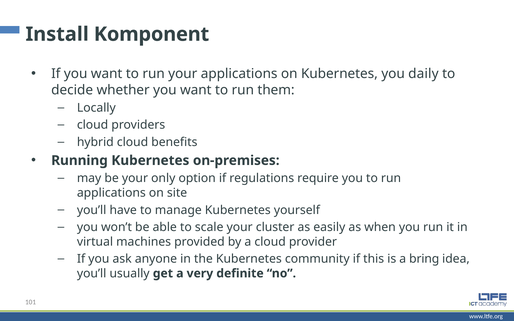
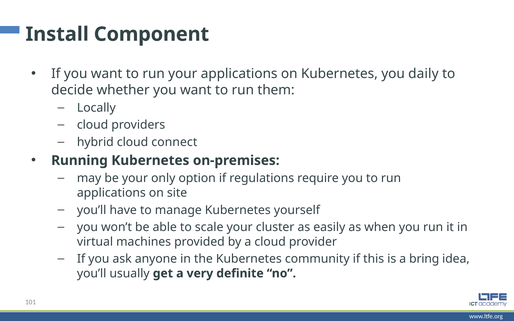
Komponent: Komponent -> Component
benefits: benefits -> connect
